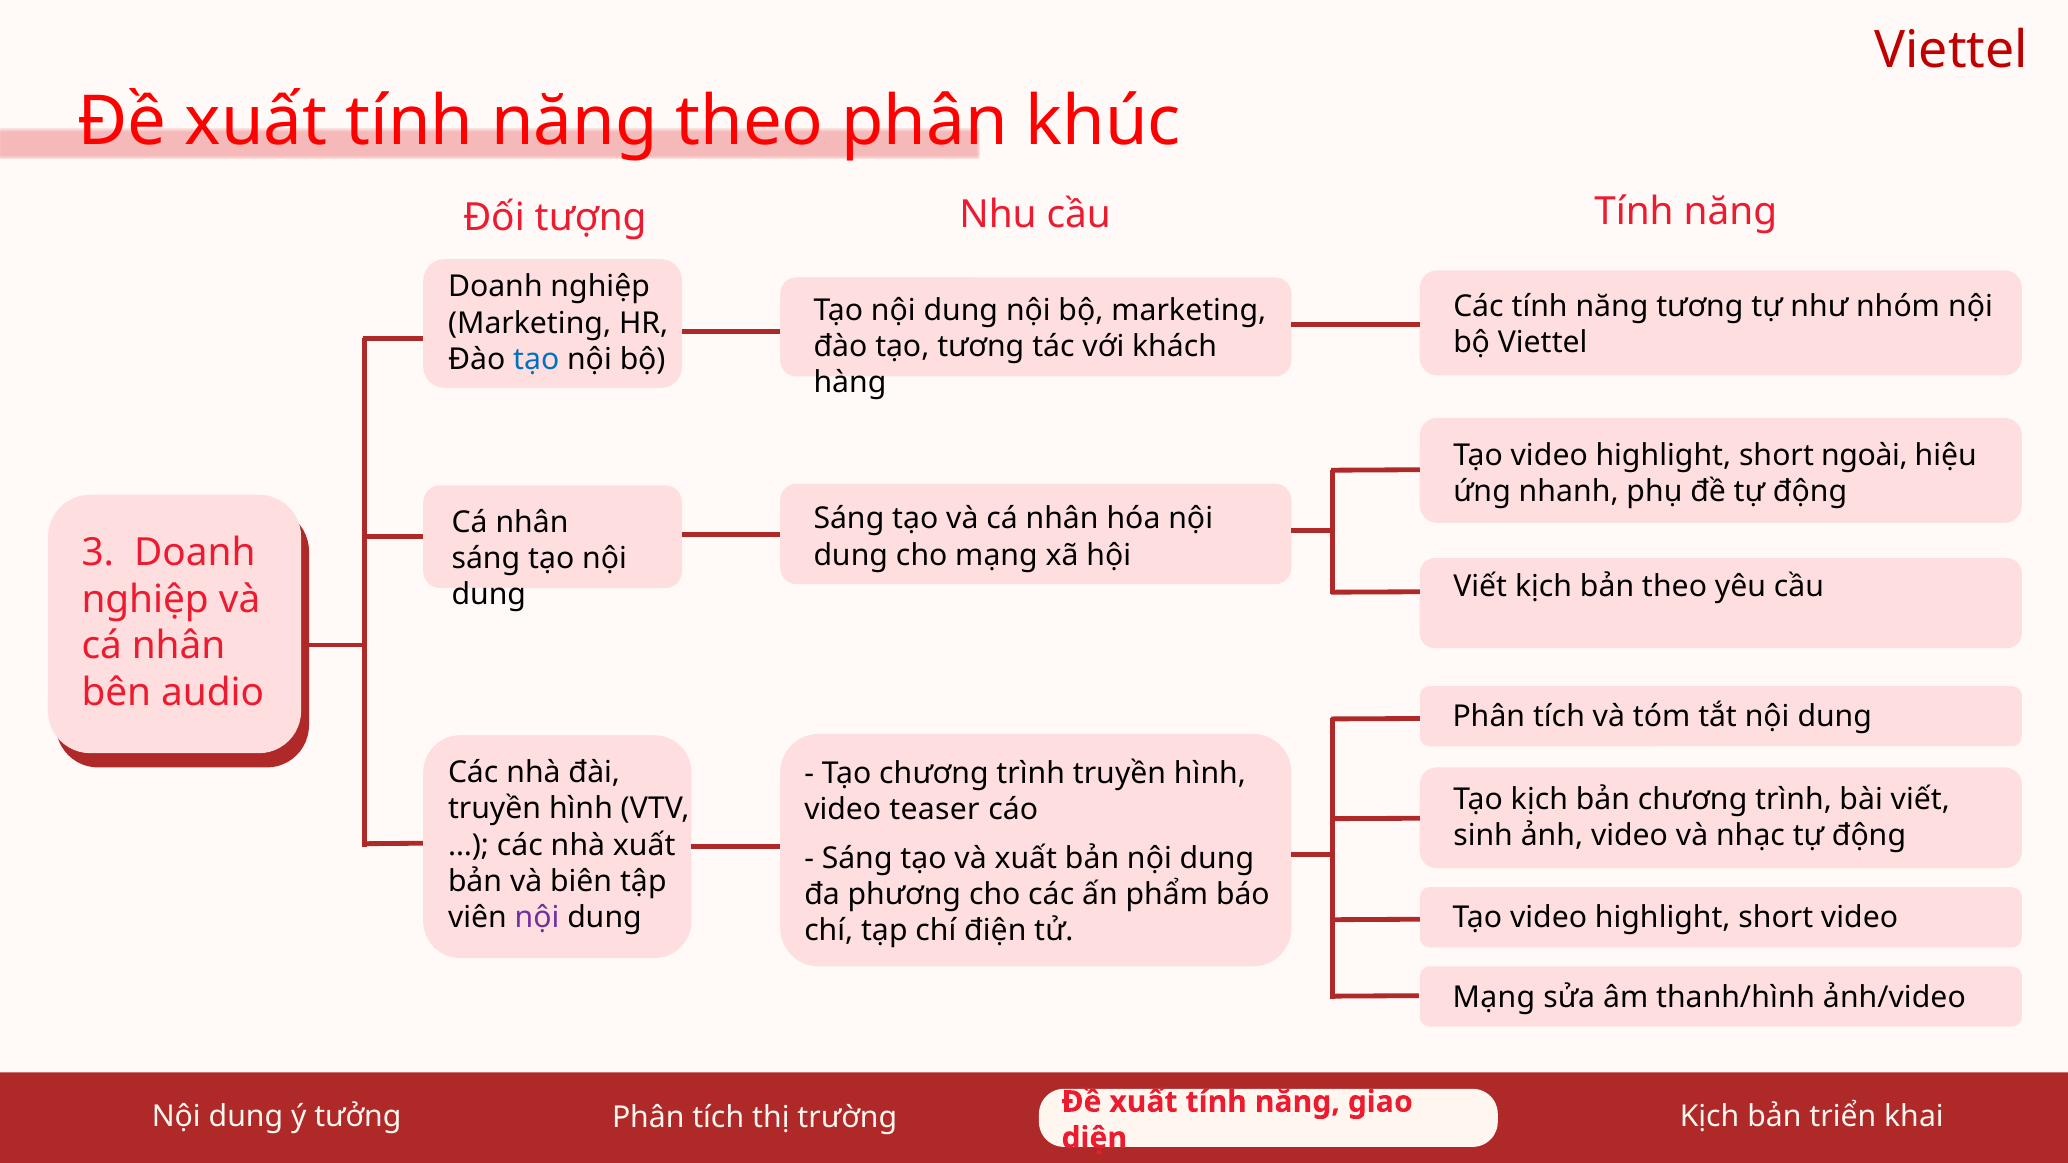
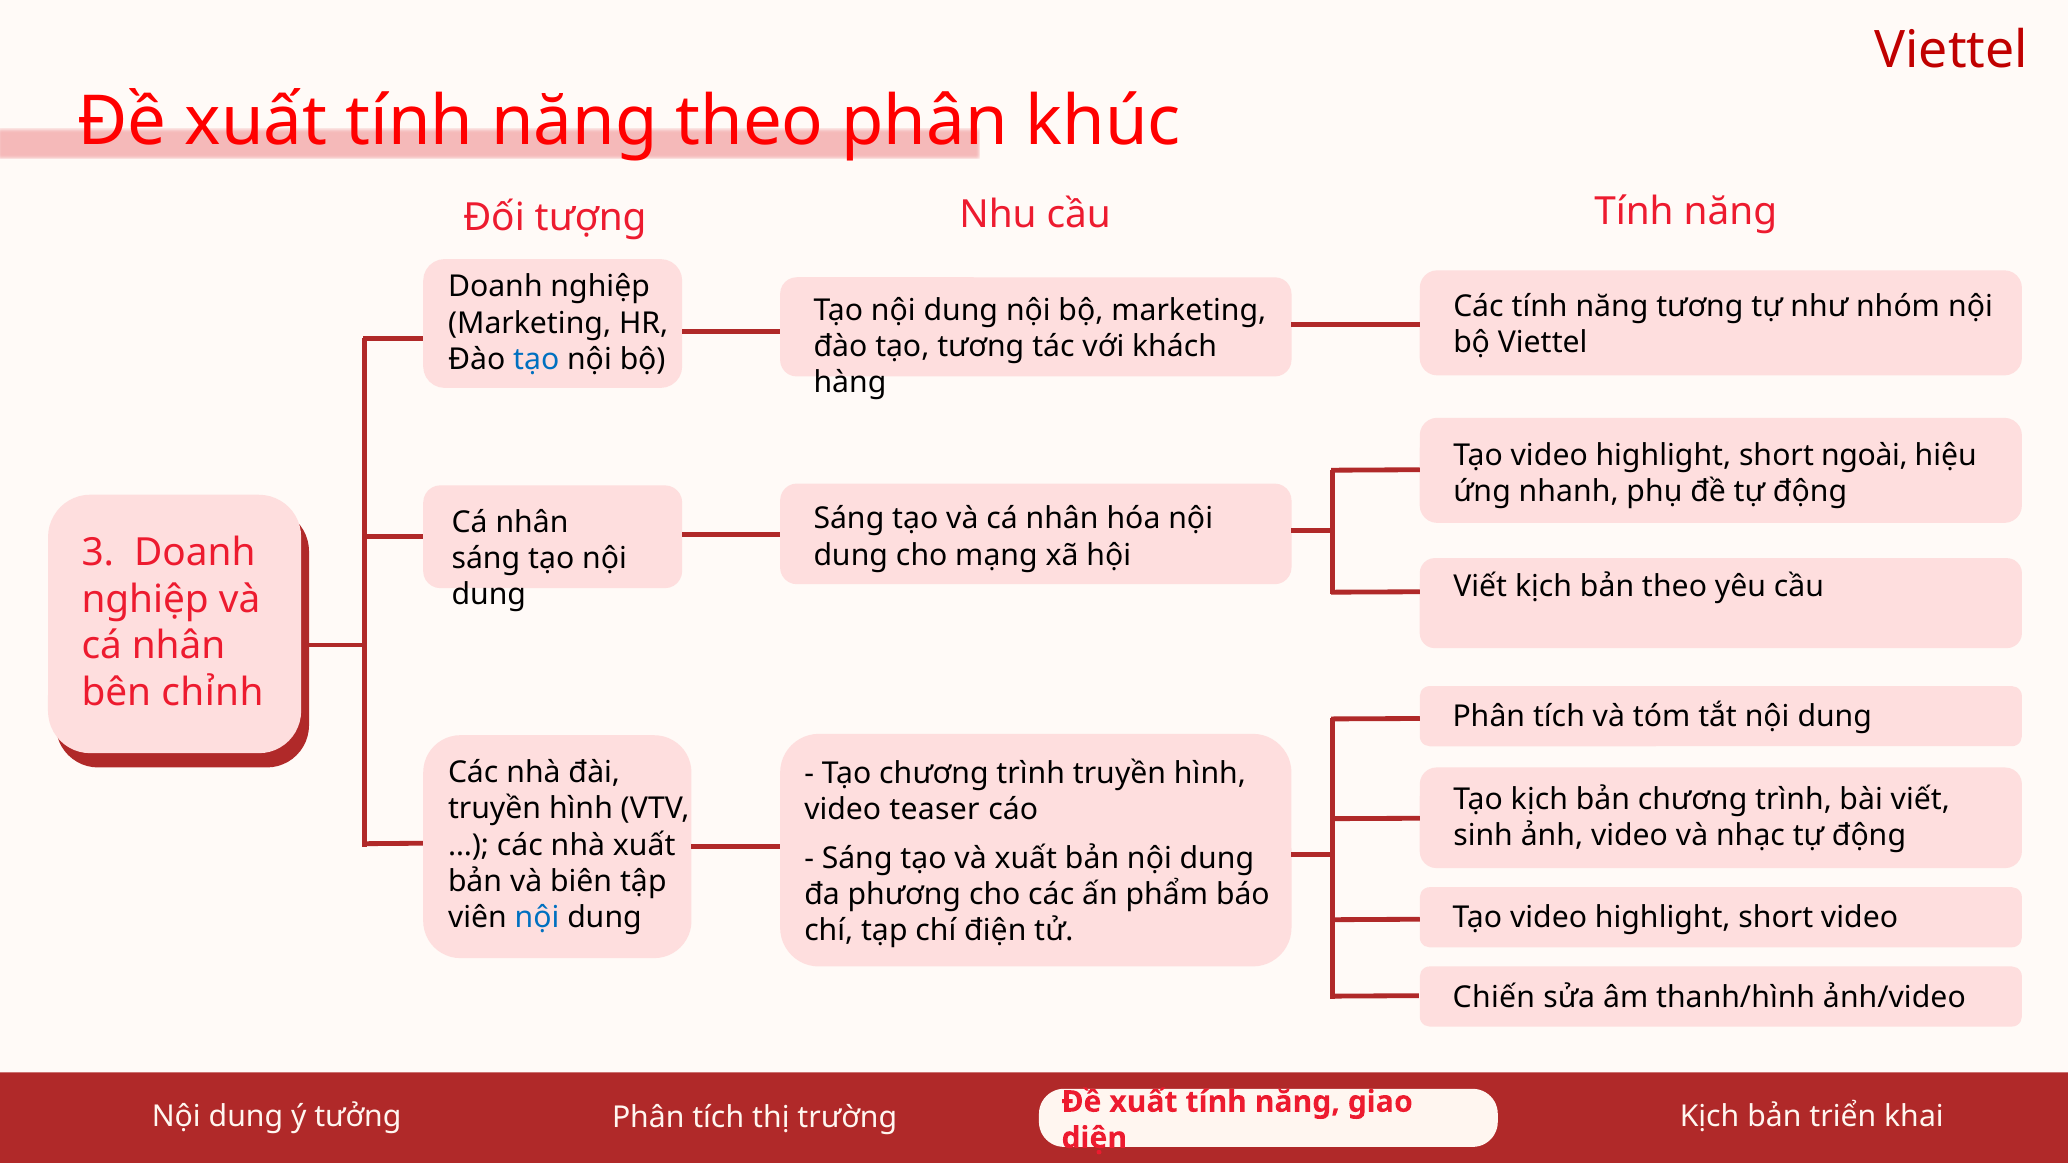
audio: audio -> chỉnh
nội at (537, 918) colour: purple -> blue
Mạng at (1494, 997): Mạng -> Chiến
